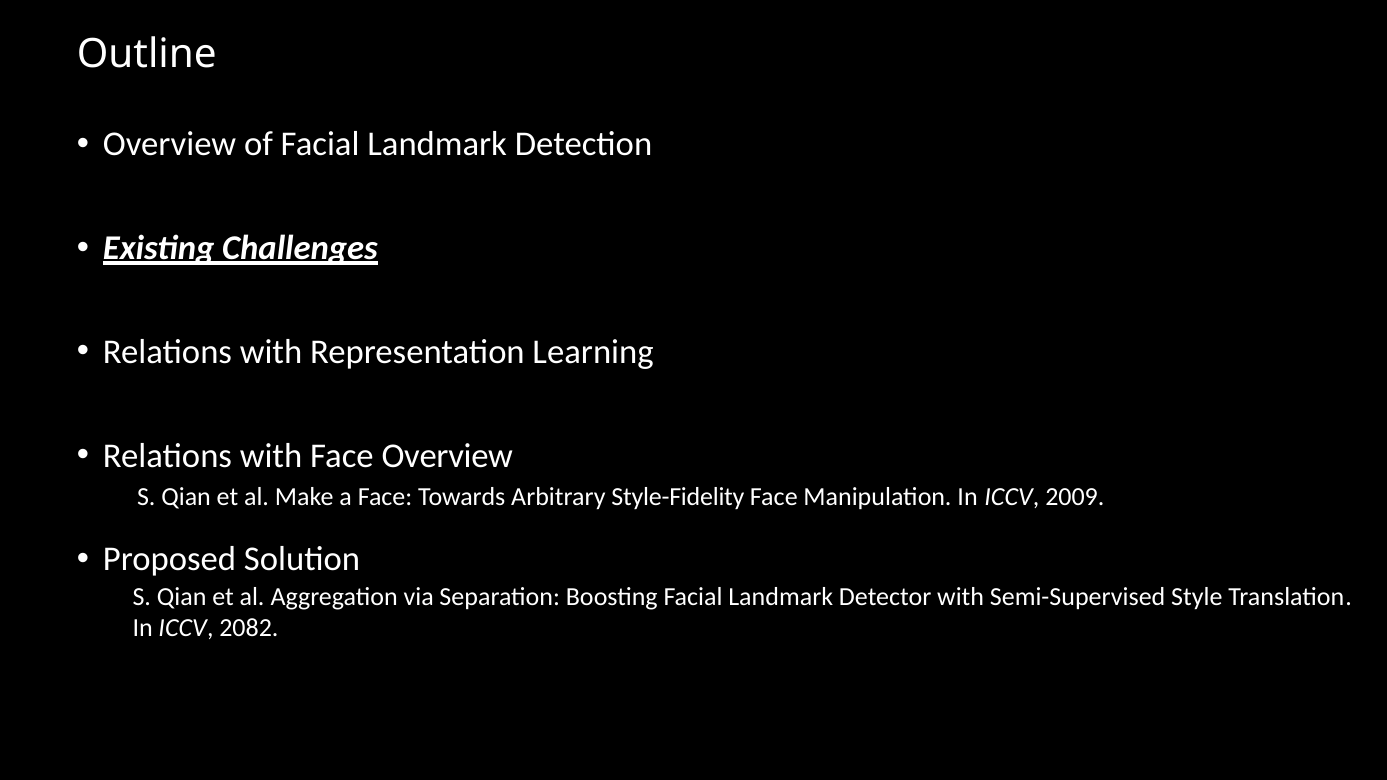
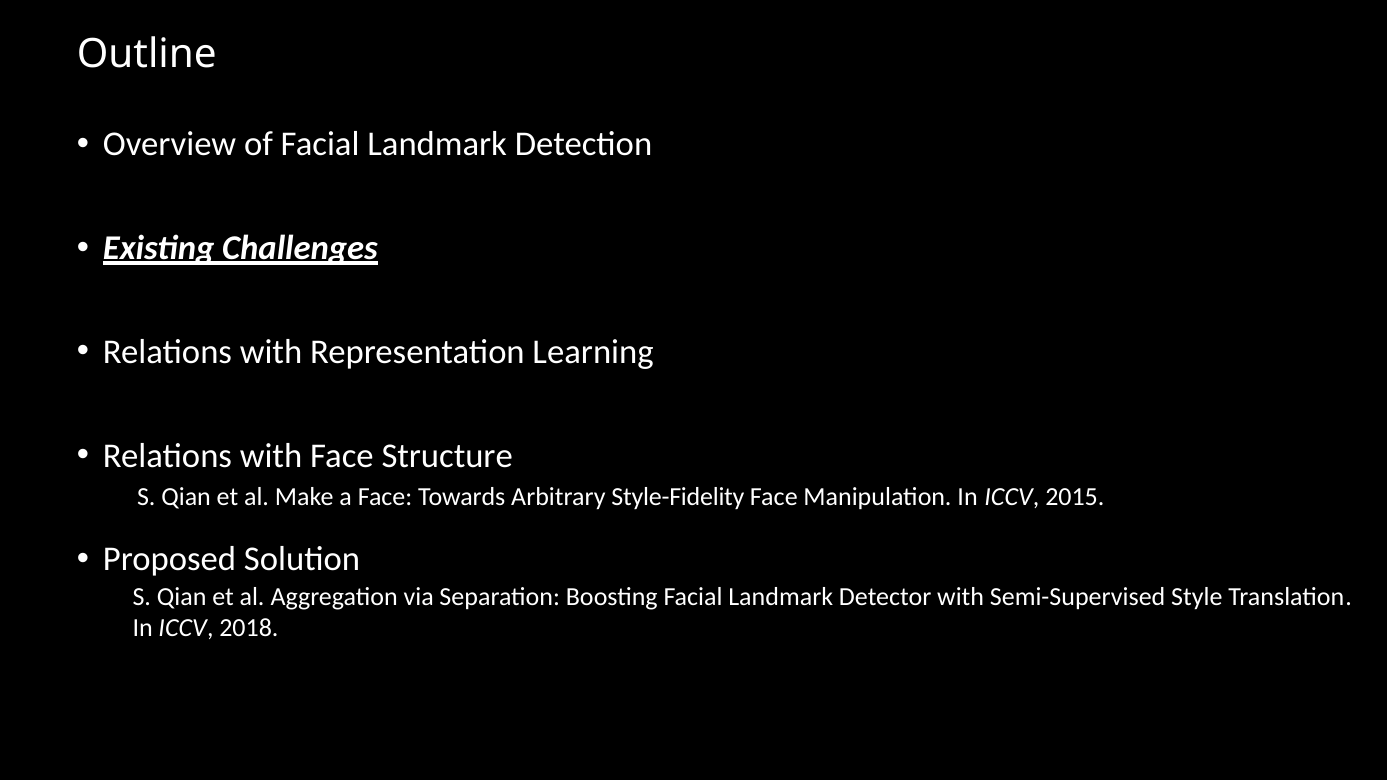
Face Overview: Overview -> Structure
2009: 2009 -> 2015
2082: 2082 -> 2018
